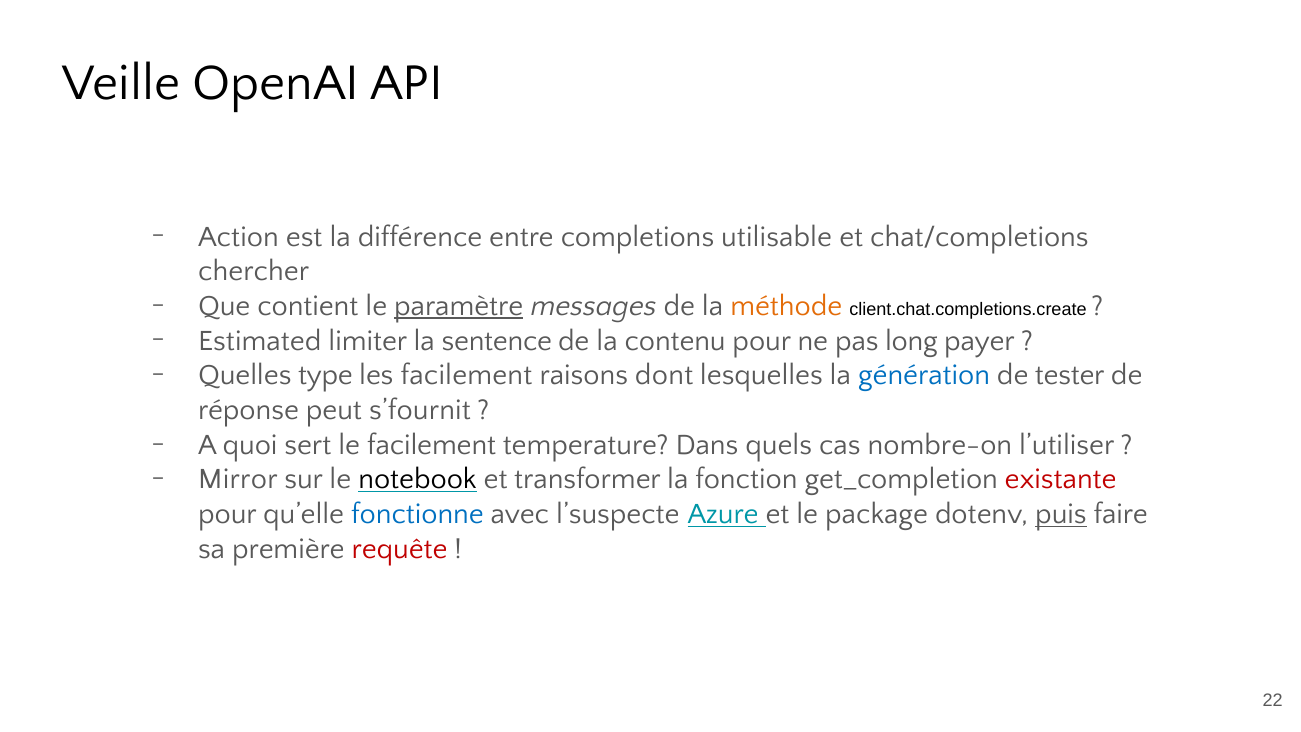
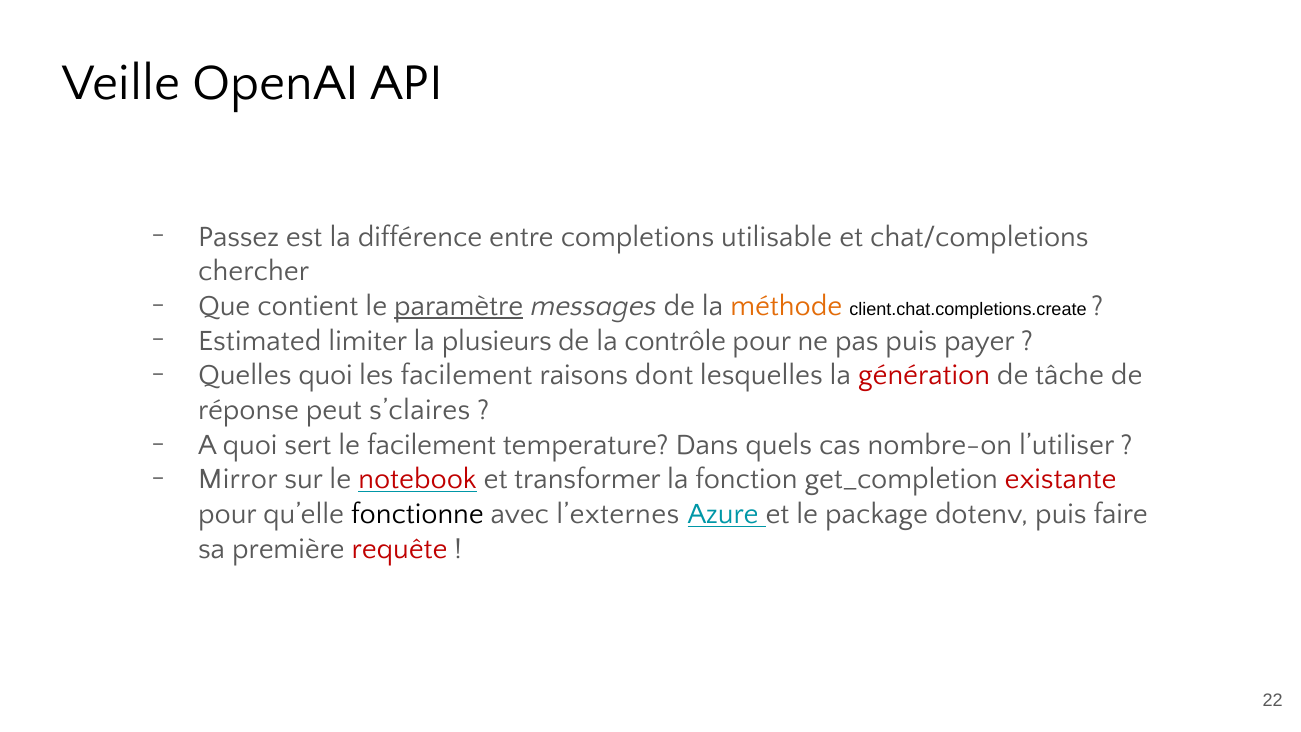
Action: Action -> Passez
sentence: sentence -> plusieurs
contenu: contenu -> contrôle
pas long: long -> puis
Quelles type: type -> quoi
génération colour: blue -> red
tester: tester -> tâche
s’fournit: s’fournit -> s’claires
notebook colour: black -> red
fonctionne colour: blue -> black
l’suspecte: l’suspecte -> l’externes
puis at (1061, 514) underline: present -> none
